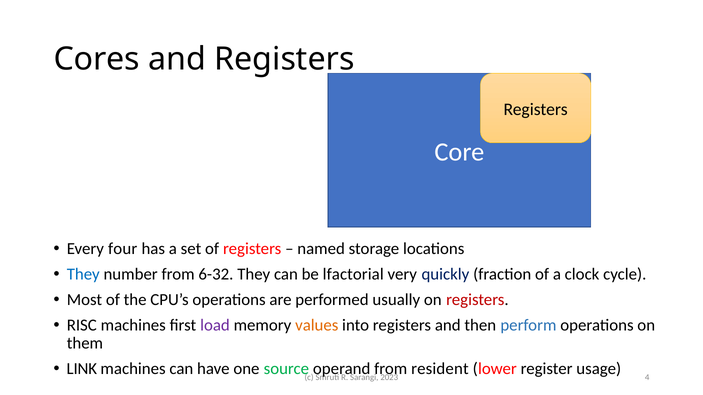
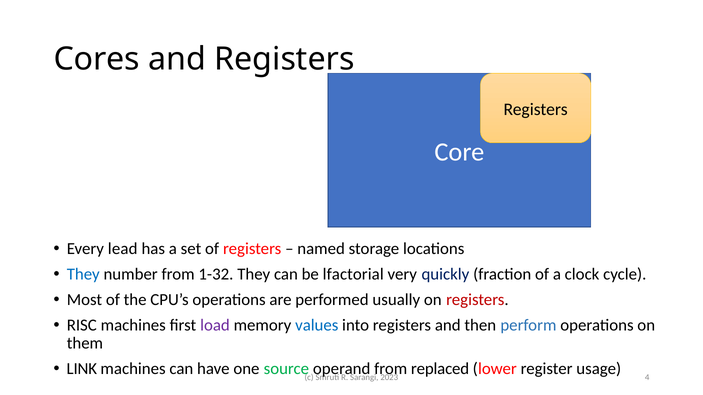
four: four -> lead
6-32: 6-32 -> 1-32
values colour: orange -> blue
resident: resident -> replaced
